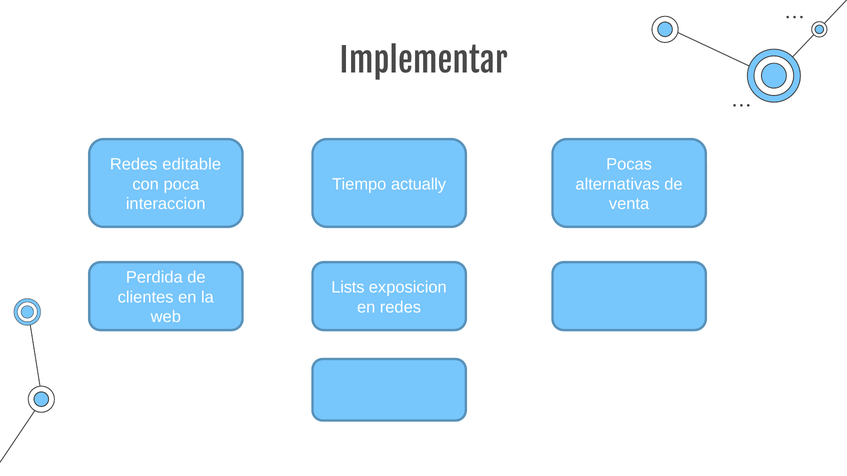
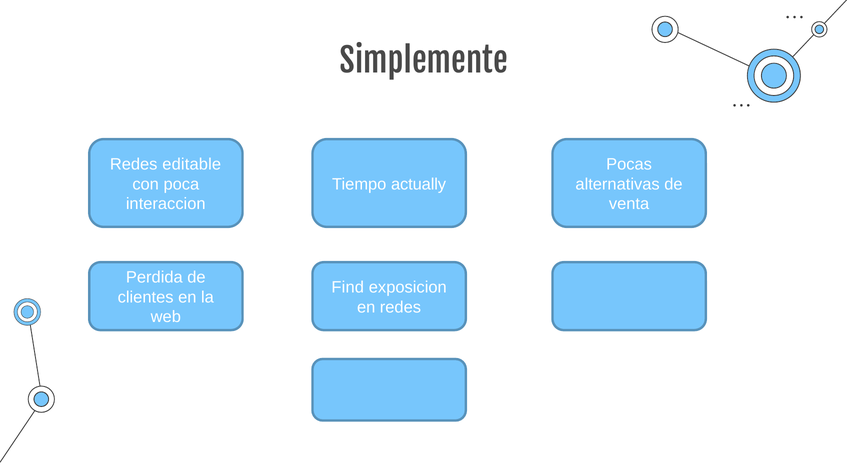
Implementar: Implementar -> Simplemente
Lists: Lists -> Find
